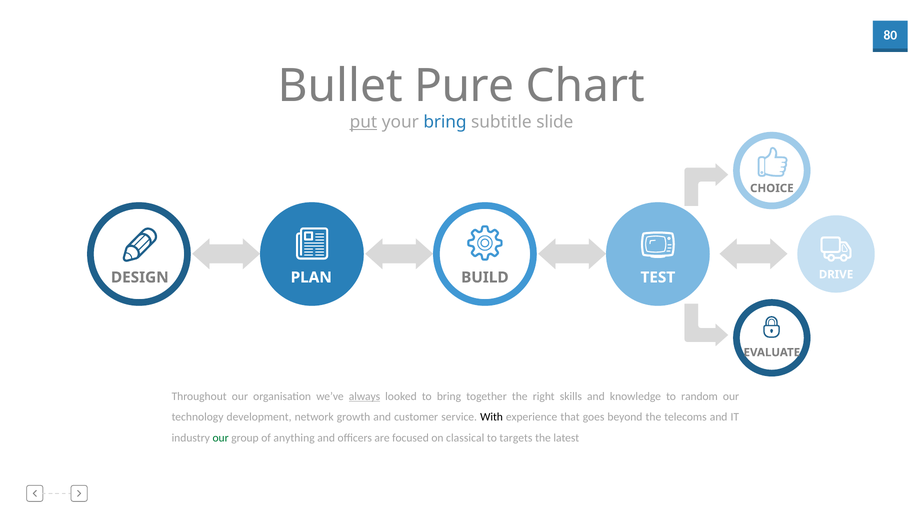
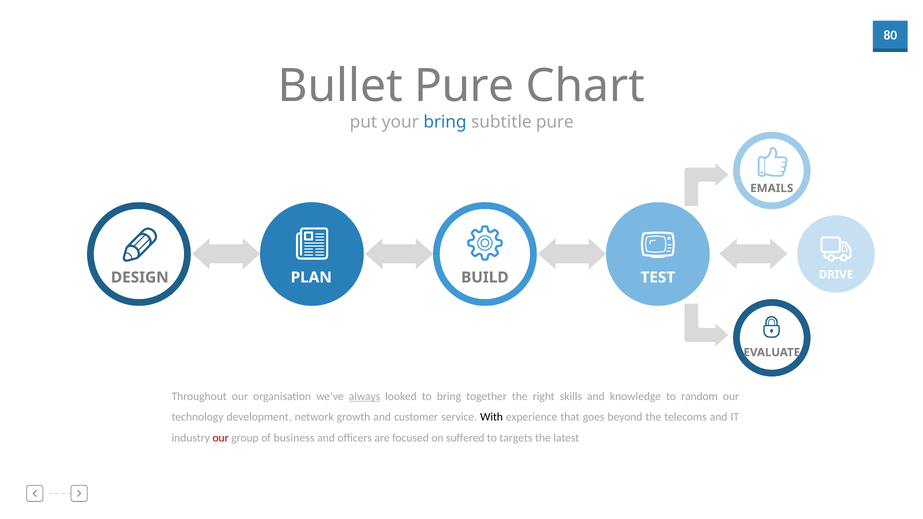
put underline: present -> none
subtitle slide: slide -> pure
CHOICE: CHOICE -> EMAILS
our at (221, 438) colour: green -> red
anything: anything -> business
classical: classical -> suffered
